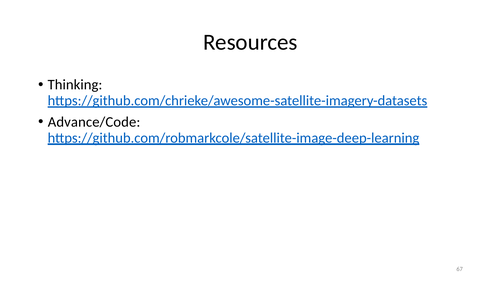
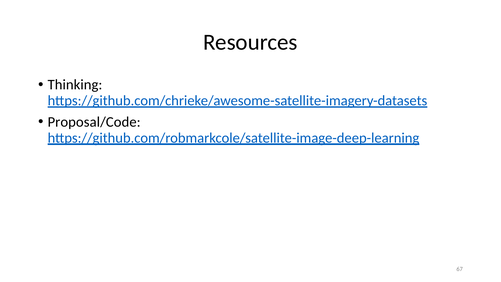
Advance/Code: Advance/Code -> Proposal/Code
